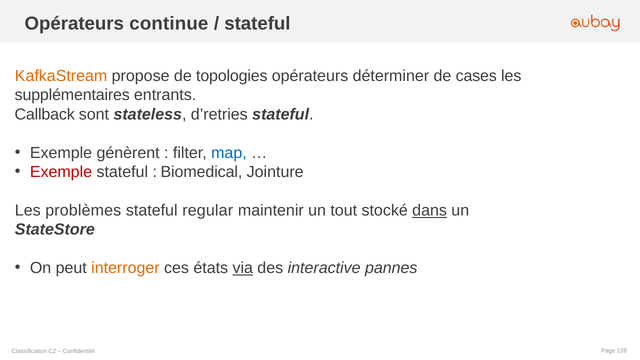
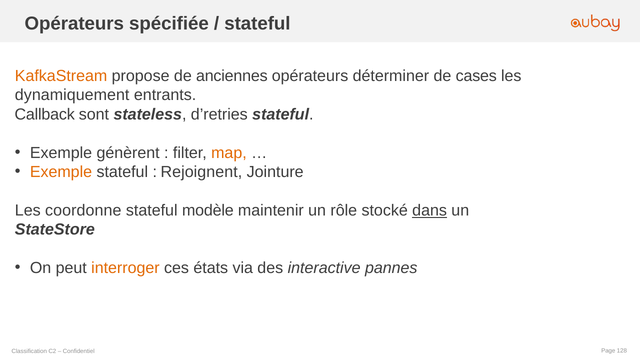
continue: continue -> spécifiée
topologies: topologies -> anciennes
supplémentaires: supplémentaires -> dynamiquement
map colour: blue -> orange
Exemple at (61, 172) colour: red -> orange
Biomedical: Biomedical -> Rejoignent
problèmes: problèmes -> coordonne
regular: regular -> modèle
tout: tout -> rôle
via underline: present -> none
